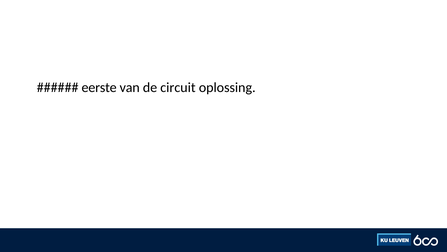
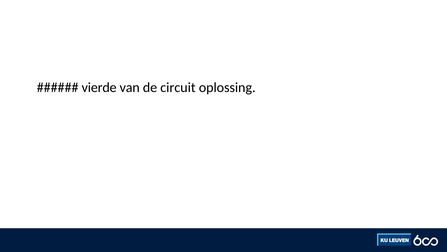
eerste: eerste -> vierde
